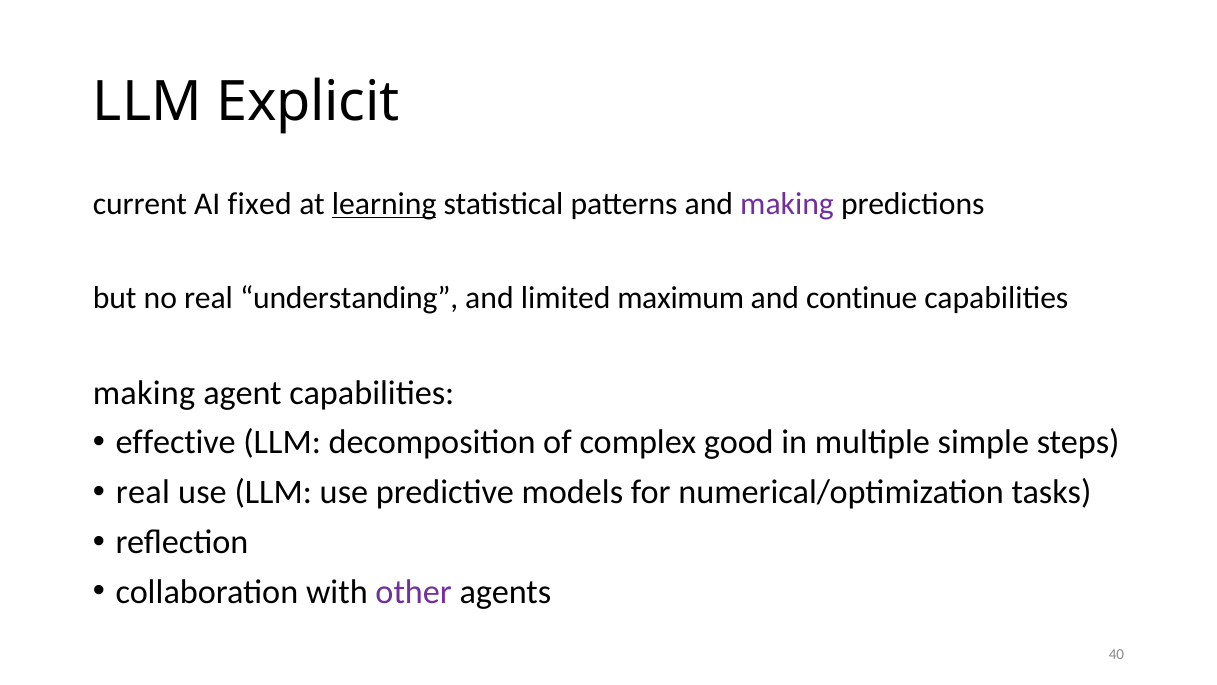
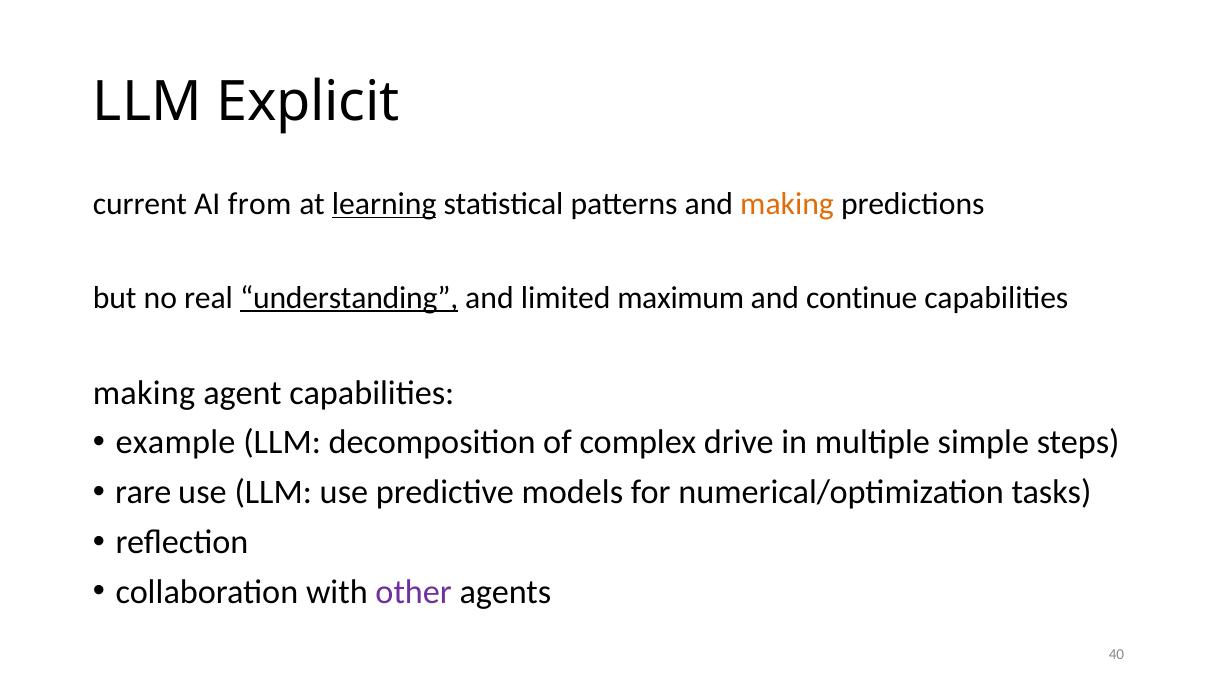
fixed: fixed -> from
making at (787, 204) colour: purple -> orange
understanding underline: none -> present
effective: effective -> example
good: good -> drive
real at (143, 492): real -> rare
